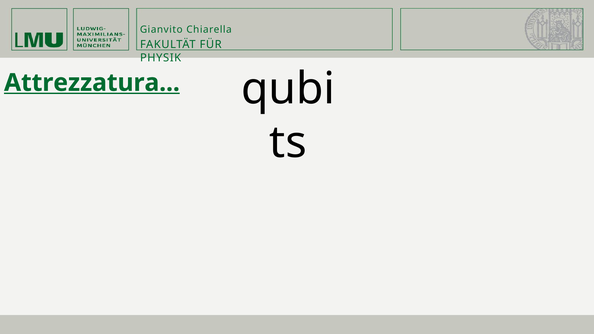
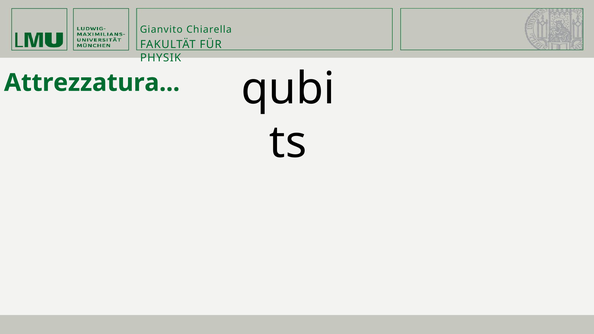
Attrezzatura underline: present -> none
